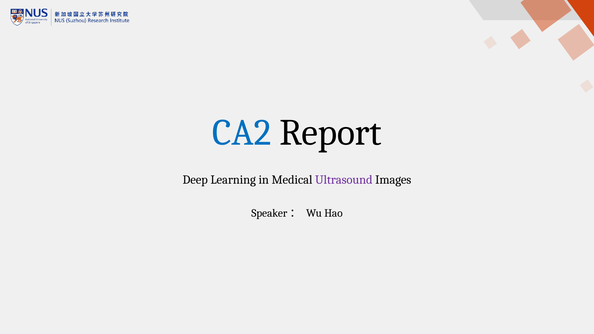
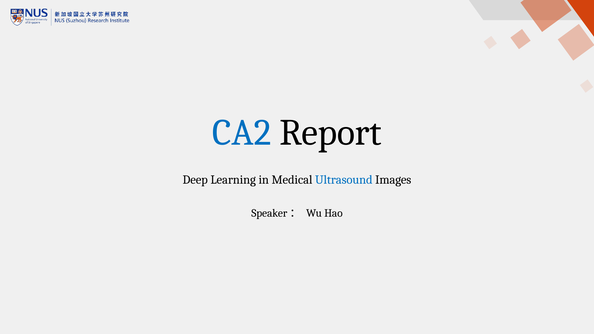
Ultrasound colour: purple -> blue
